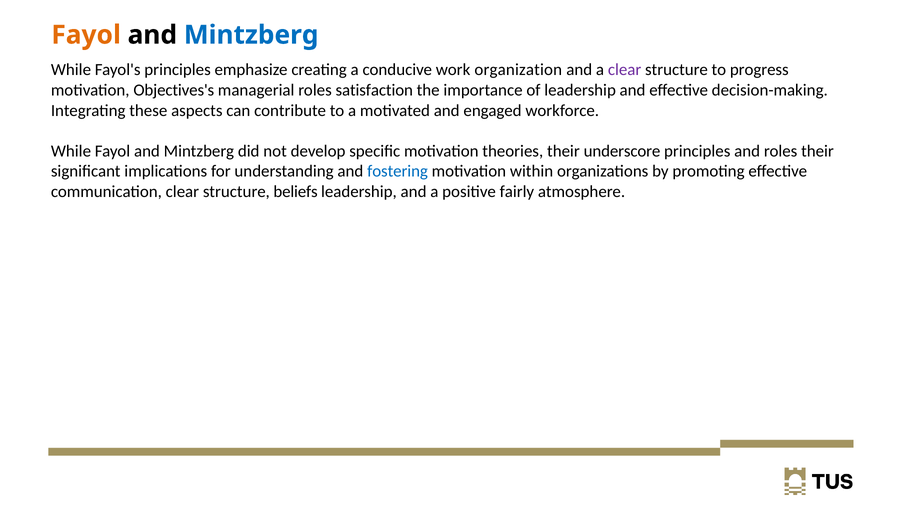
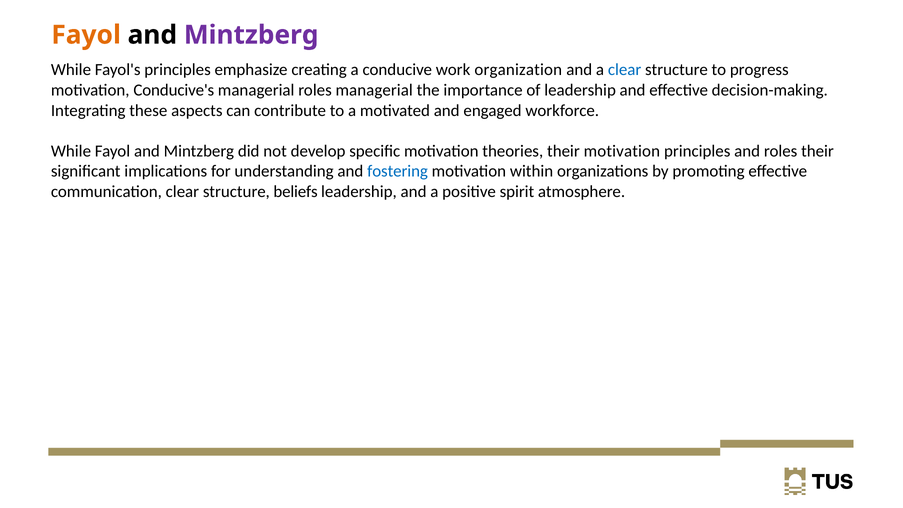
Mintzberg at (251, 35) colour: blue -> purple
clear at (625, 70) colour: purple -> blue
Objectives's: Objectives's -> Conducive's
roles satisfaction: satisfaction -> managerial
their underscore: underscore -> motivation
fairly: fairly -> spirit
